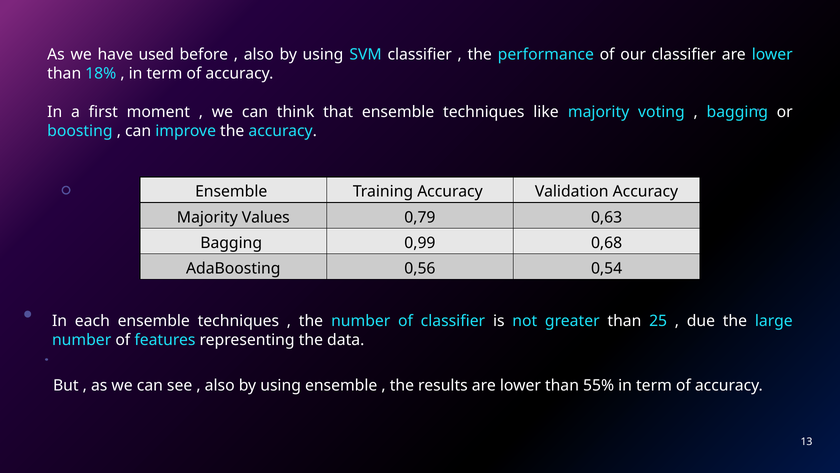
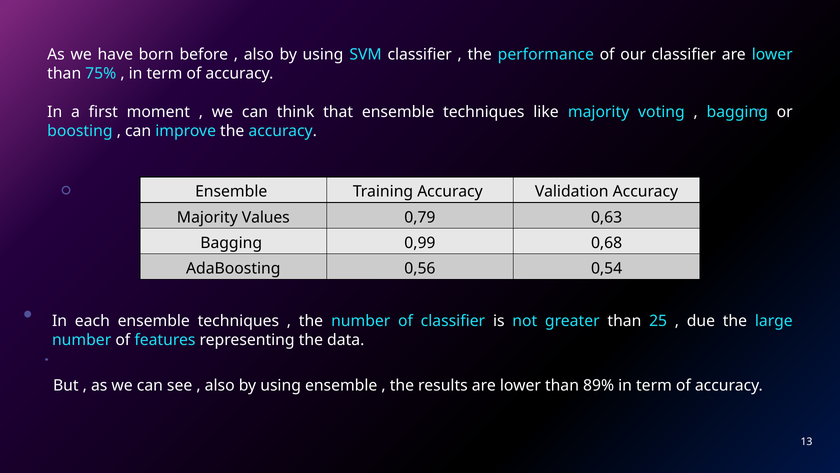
used: used -> born
18%: 18% -> 75%
55%: 55% -> 89%
